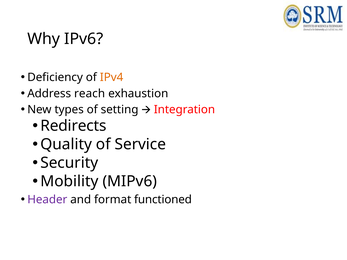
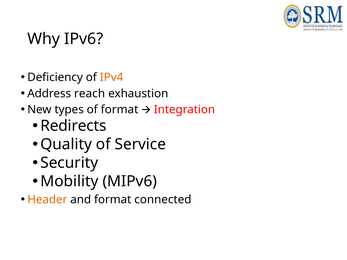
of setting: setting -> format
Header colour: purple -> orange
functioned: functioned -> connected
